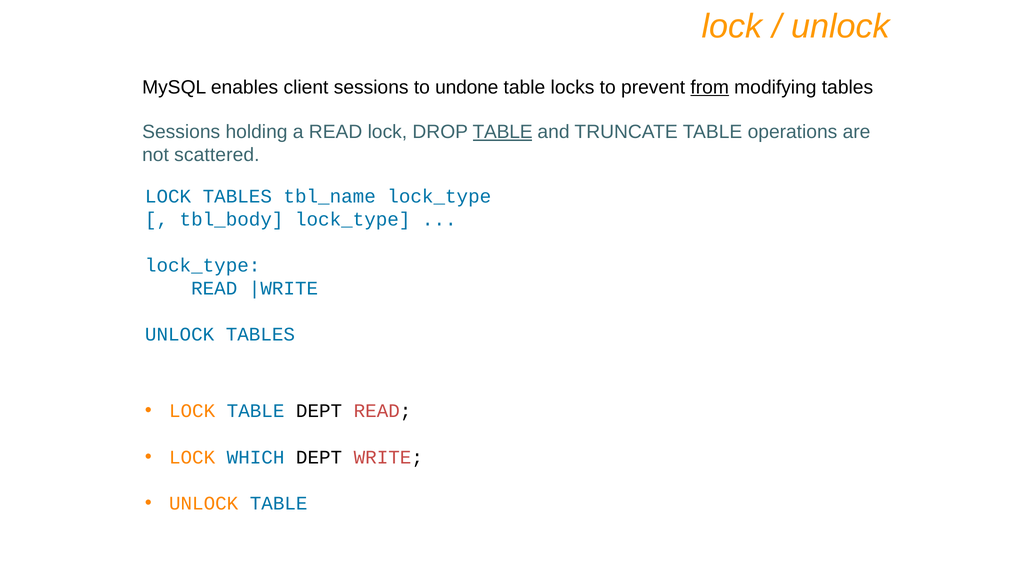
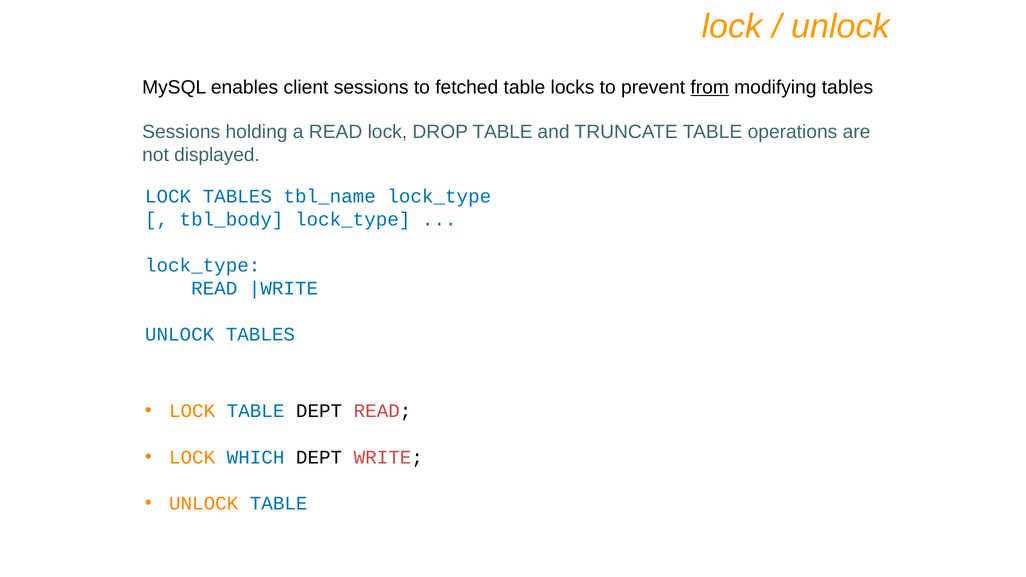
undone: undone -> fetched
TABLE at (503, 132) underline: present -> none
scattered: scattered -> displayed
